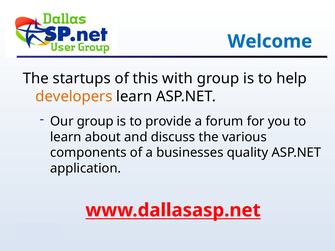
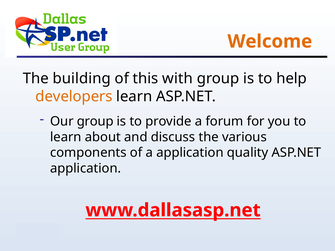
Welcome colour: blue -> orange
startups: startups -> building
a businesses: businesses -> application
